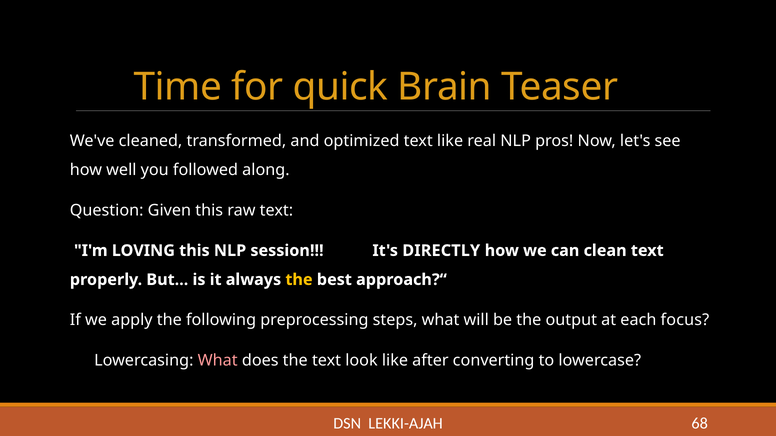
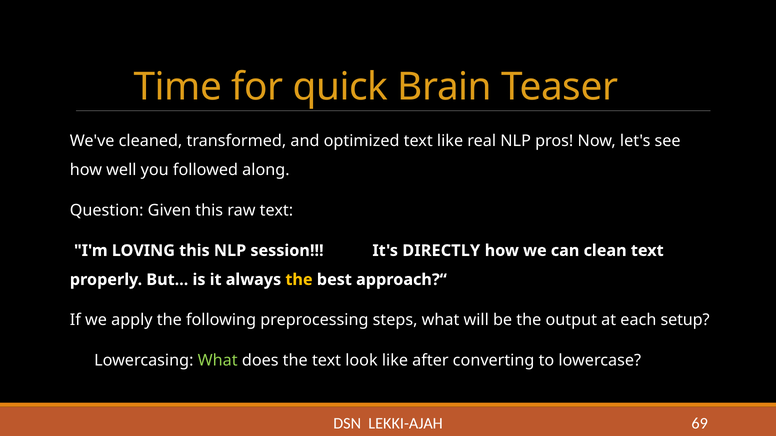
focus: focus -> setup
What at (218, 361) colour: pink -> light green
68: 68 -> 69
